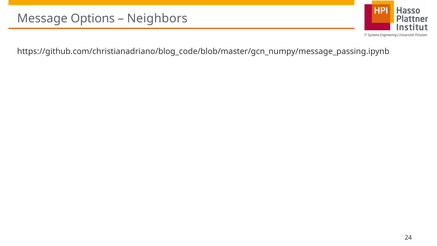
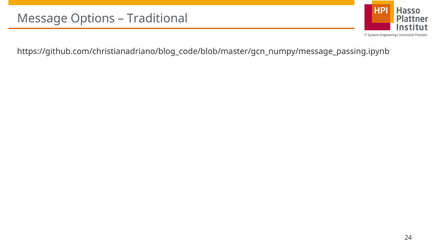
Neighbors: Neighbors -> Traditional
